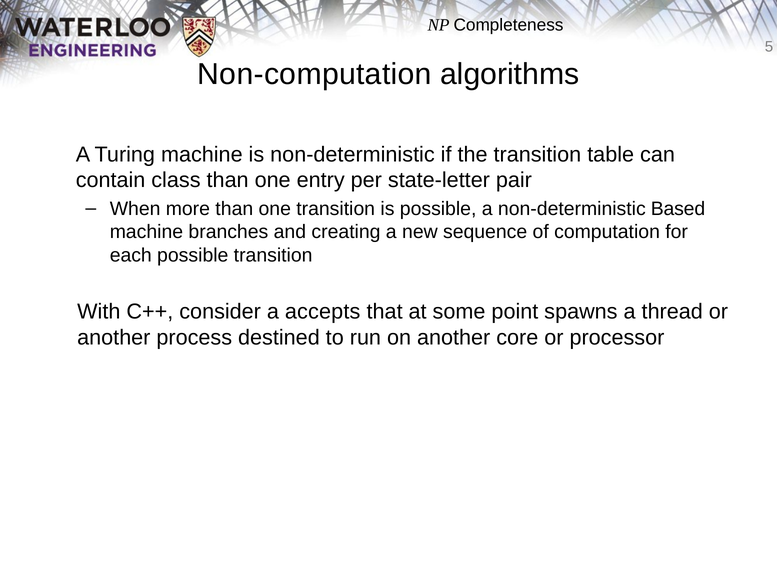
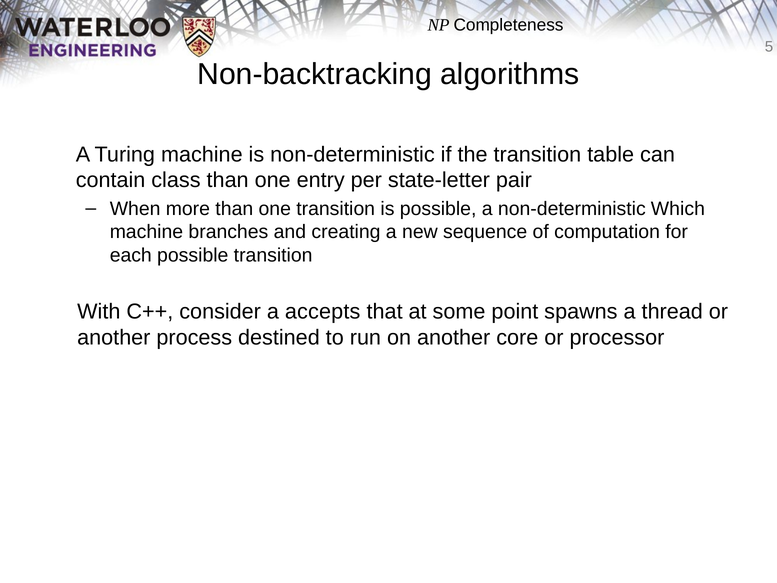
Non-computation: Non-computation -> Non-backtracking
Based: Based -> Which
